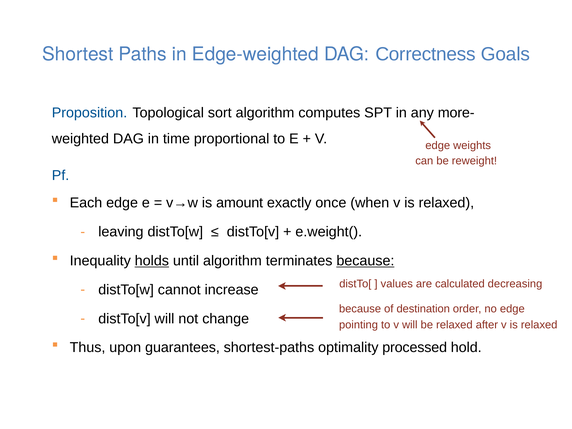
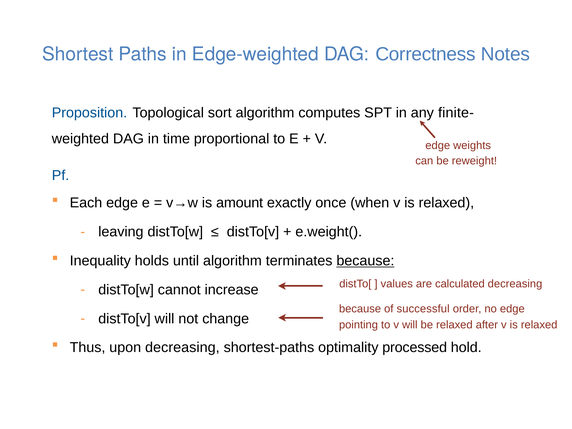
Goals: Goals -> Notes
more-: more- -> finite-
holds underline: present -> none
destination: destination -> successful
upon guarantees: guarantees -> decreasing
